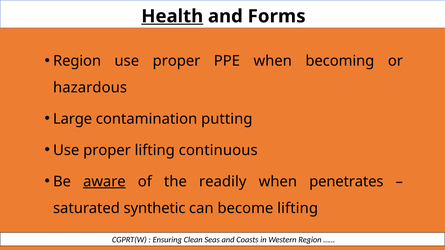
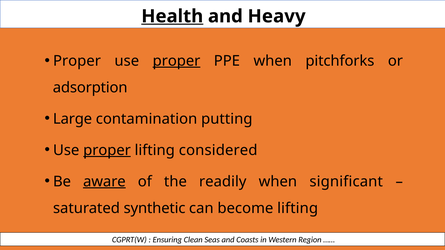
Forms: Forms -> Heavy
Region at (77, 61): Region -> Proper
proper at (176, 61) underline: none -> present
becoming: becoming -> pitchforks
hazardous: hazardous -> adsorption
proper at (107, 150) underline: none -> present
continuous: continuous -> considered
penetrates: penetrates -> significant
